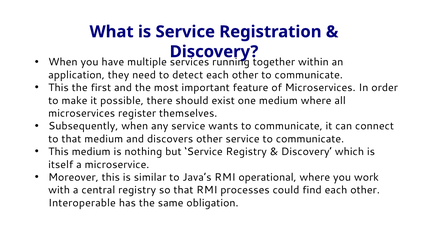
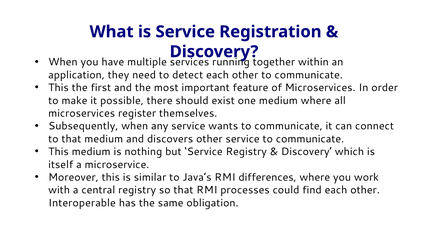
operational: operational -> differences
